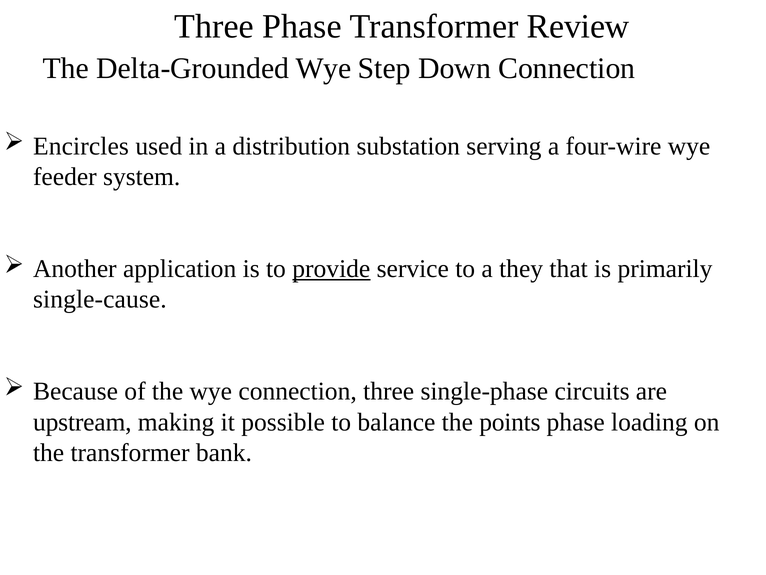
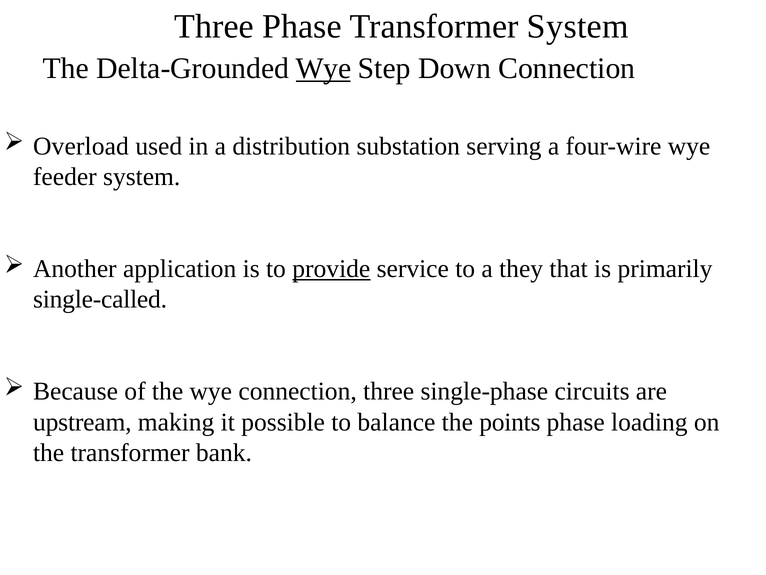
Transformer Review: Review -> System
Wye at (323, 68) underline: none -> present
Encircles: Encircles -> Overload
single-cause: single-cause -> single-called
